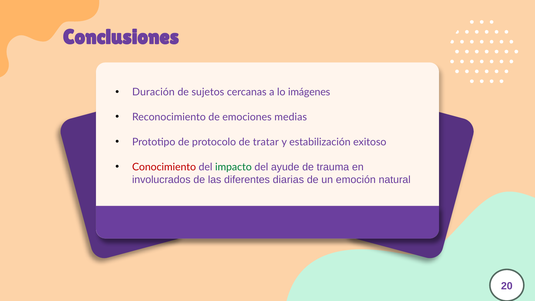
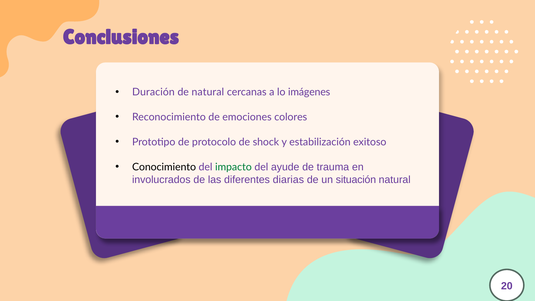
de sujetos: sujetos -> natural
medias: medias -> colores
tratar: tratar -> shock
Conocimiento colour: red -> black
emoción: emoción -> situación
